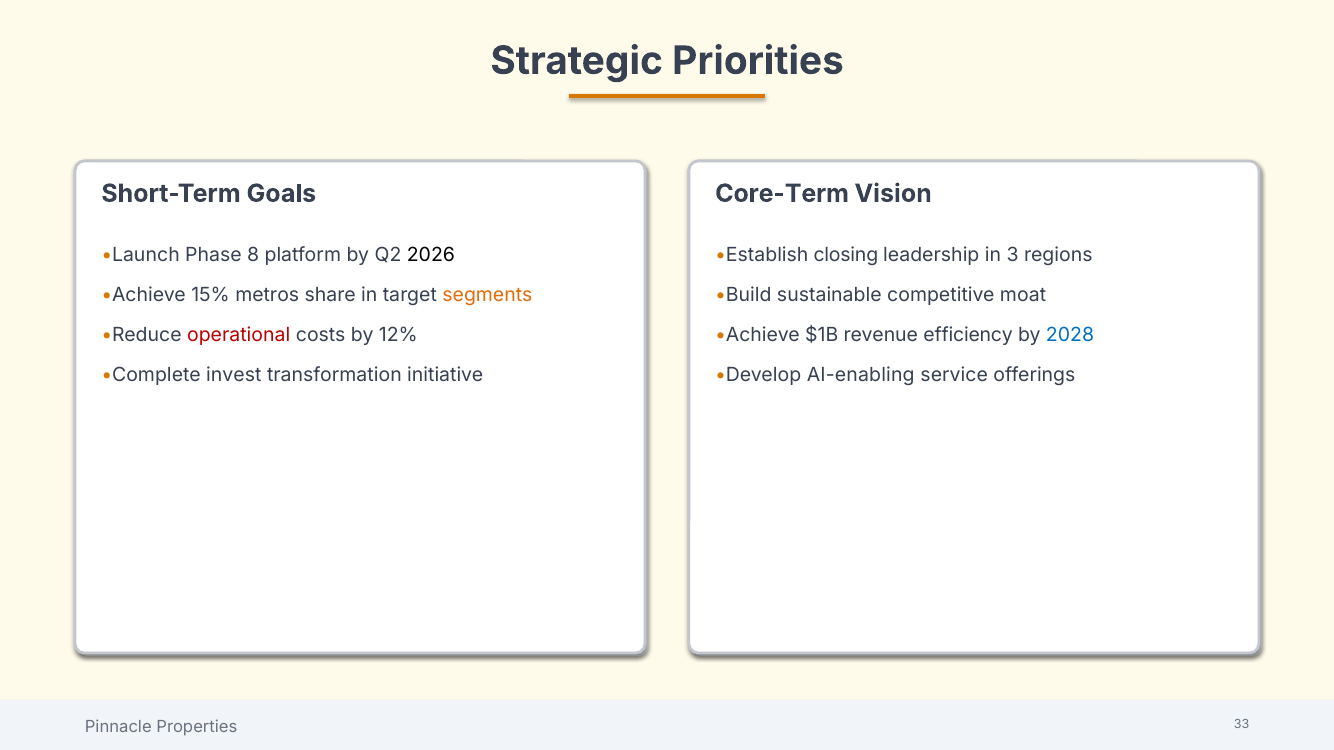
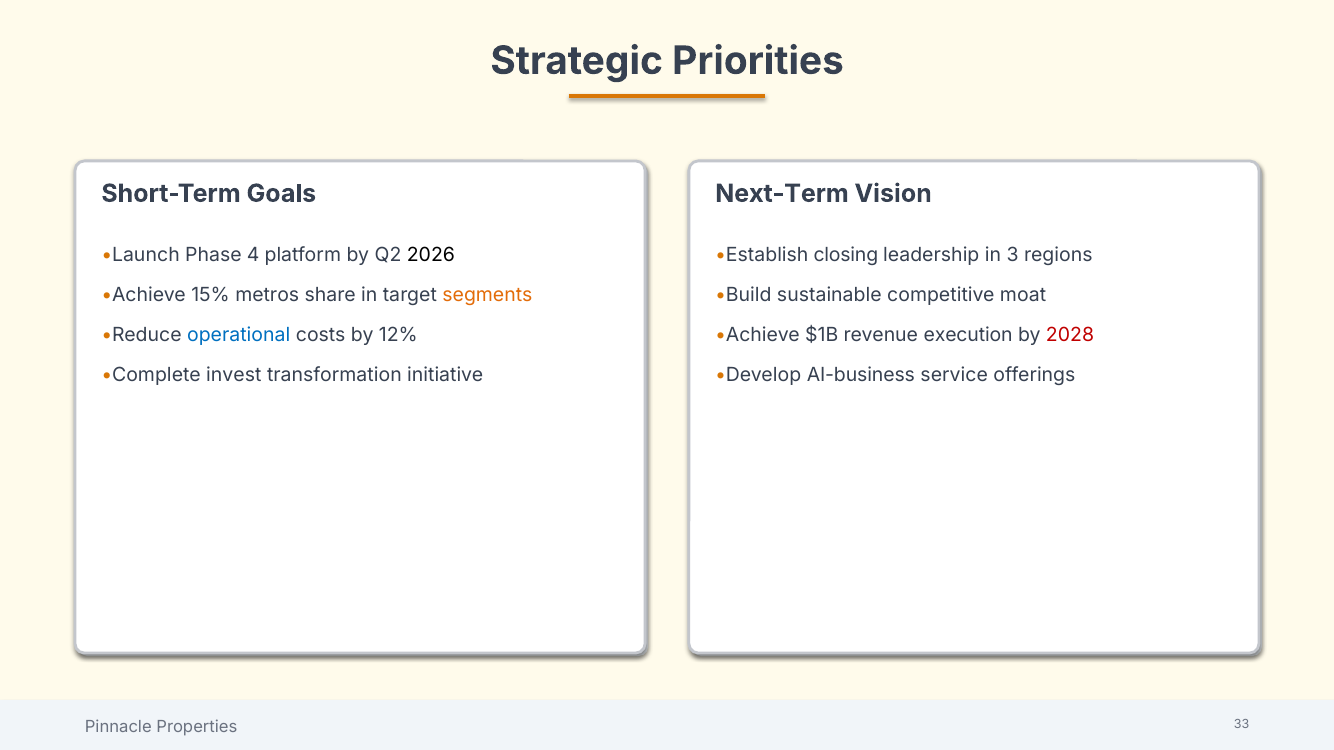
Core-Term: Core-Term -> Next-Term
8: 8 -> 4
operational colour: red -> blue
efficiency: efficiency -> execution
2028 colour: blue -> red
AI-enabling: AI-enabling -> AI-business
